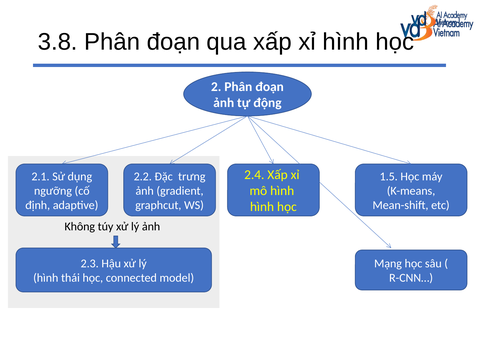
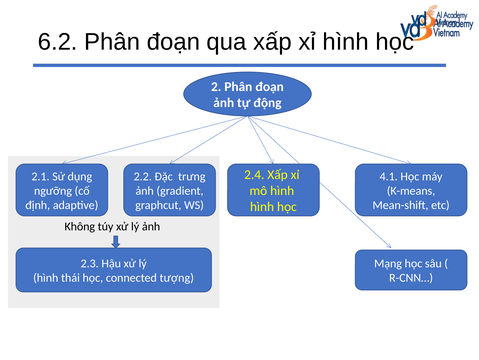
3.8: 3.8 -> 6.2
1.5: 1.5 -> 4.1
model: model -> tượng
